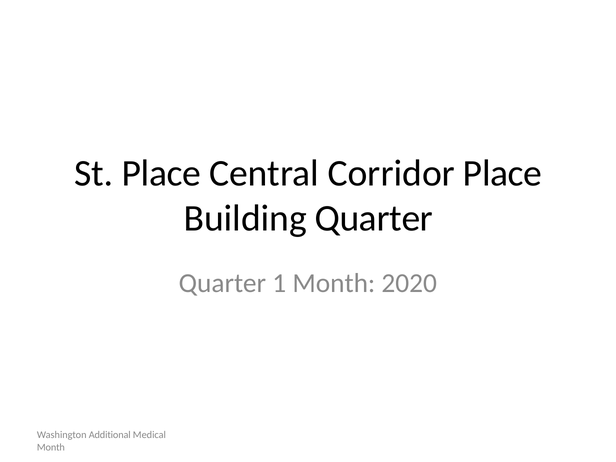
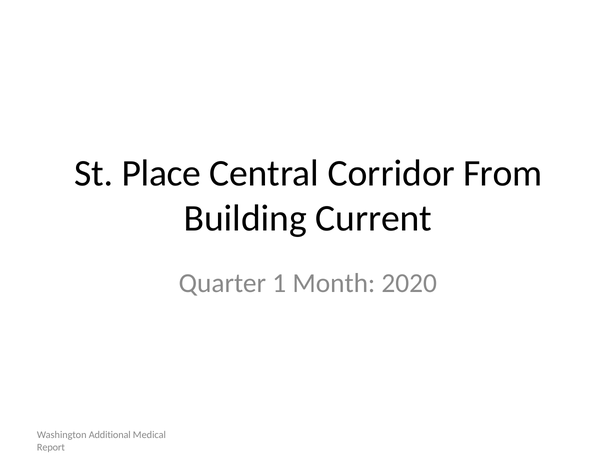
Corridor Place: Place -> From
Building Quarter: Quarter -> Current
Month at (51, 447): Month -> Report
